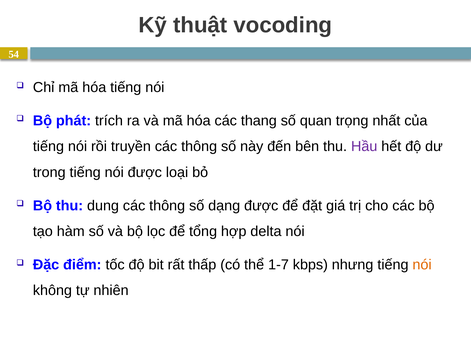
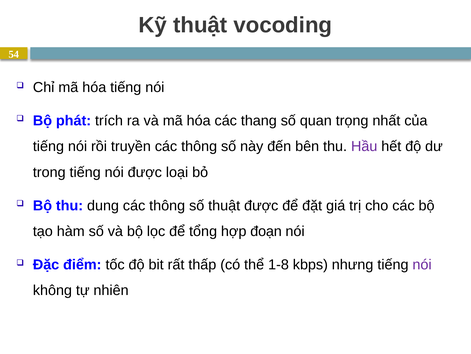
số dạng: dạng -> thuật
delta: delta -> đoạn
1-7: 1-7 -> 1-8
nói at (422, 264) colour: orange -> purple
